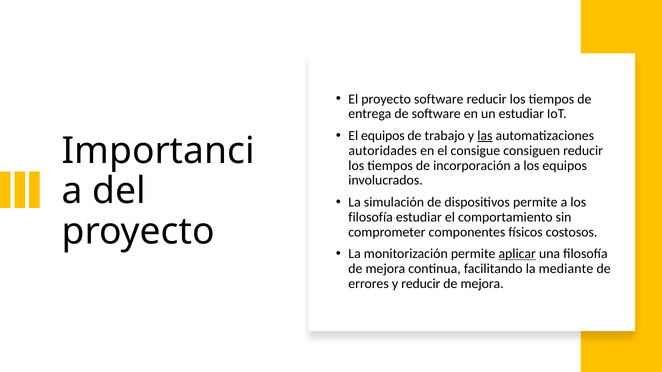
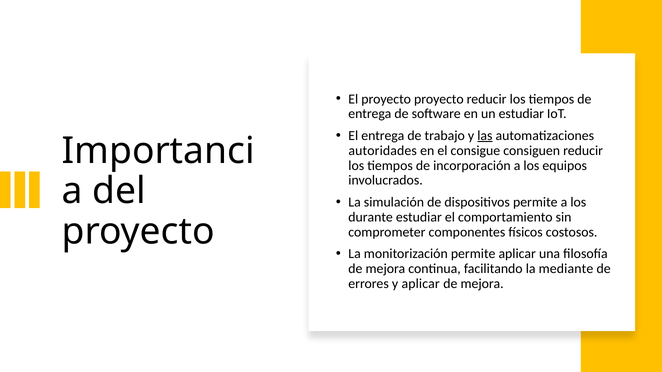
proyecto software: software -> proyecto
El equipos: equipos -> entrega
filosofía at (371, 217): filosofía -> durante
aplicar at (517, 254) underline: present -> none
y reducir: reducir -> aplicar
